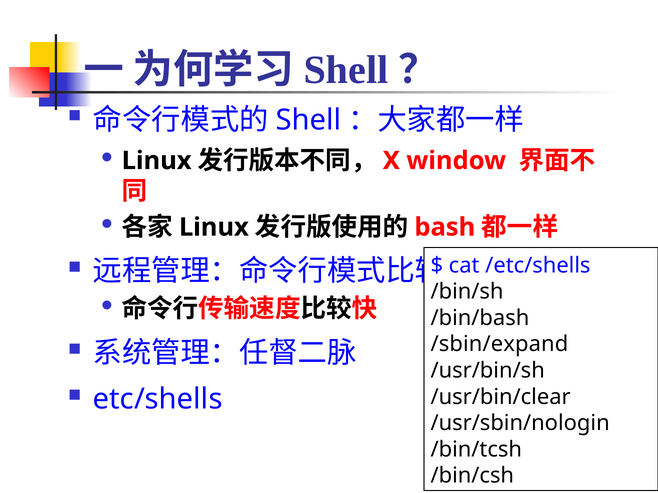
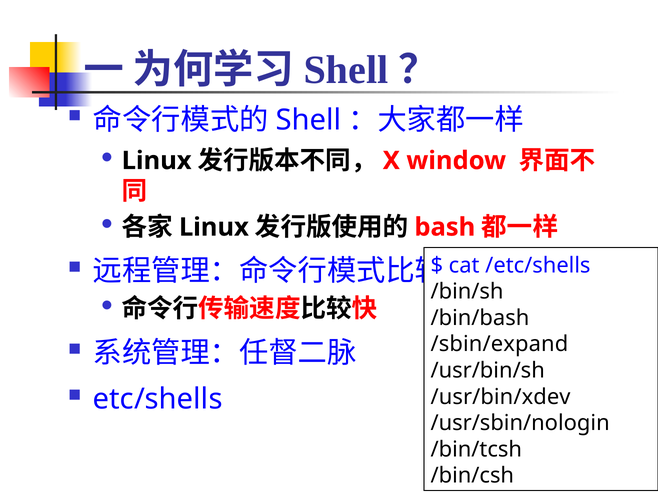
/usr/bin/clear: /usr/bin/clear -> /usr/bin/xdev
